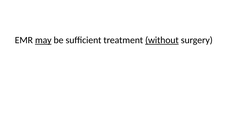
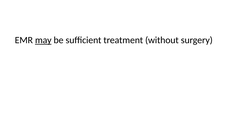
without underline: present -> none
